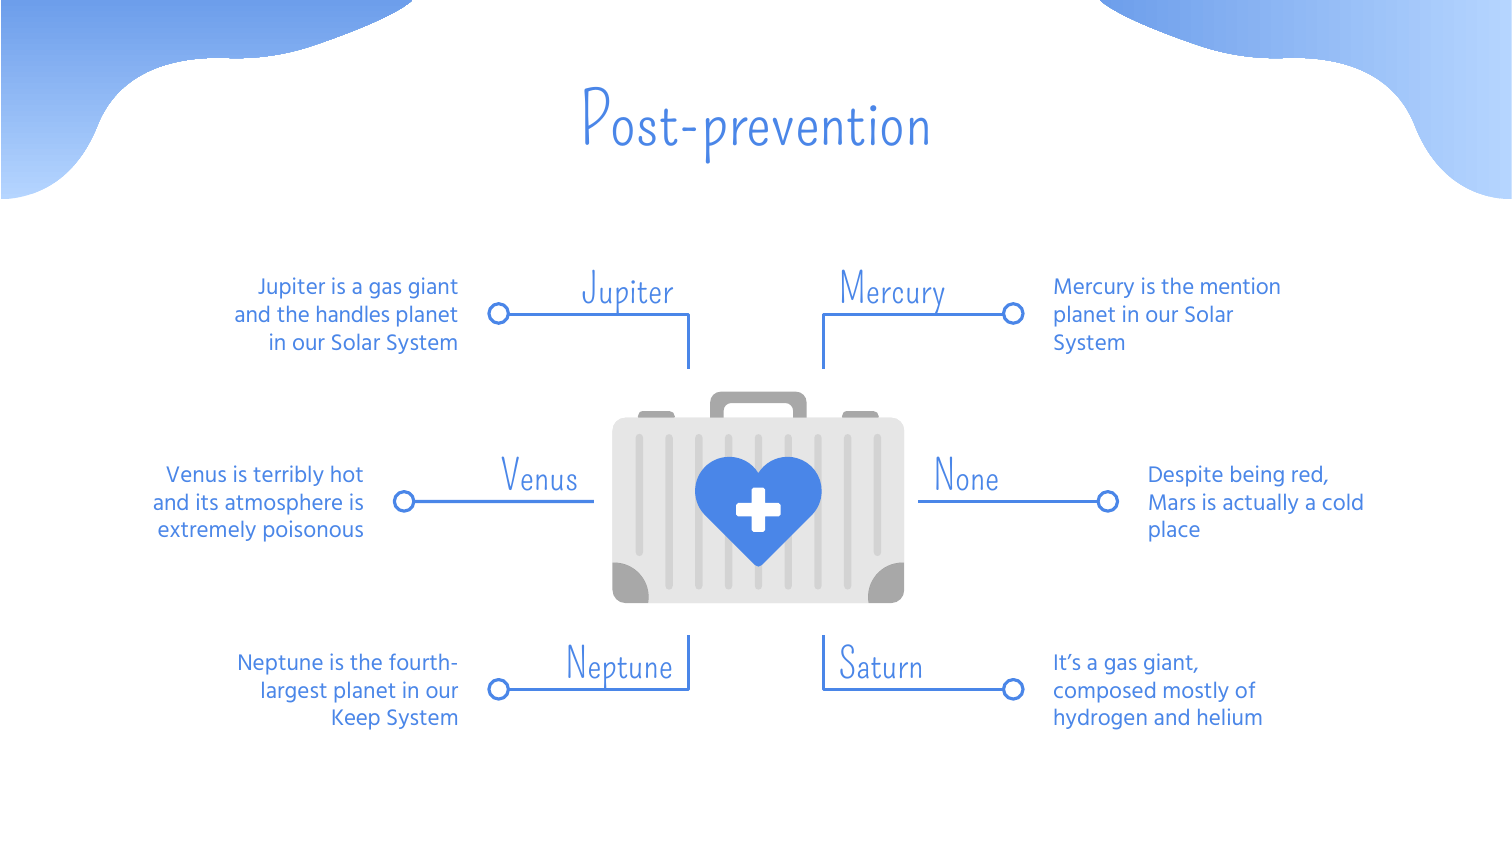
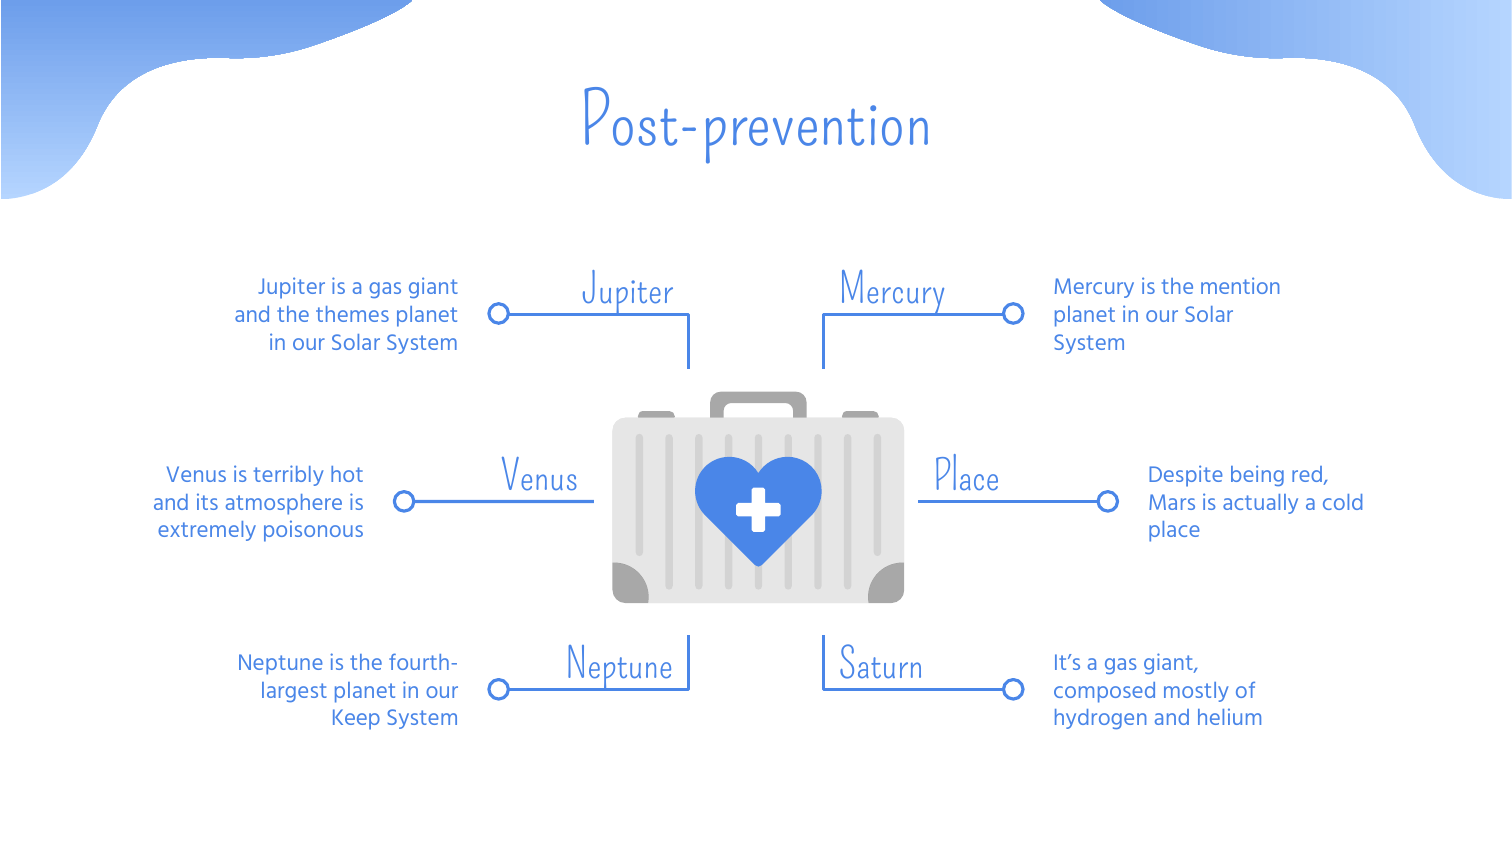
handles: handles -> themes
None at (966, 477): None -> Place
